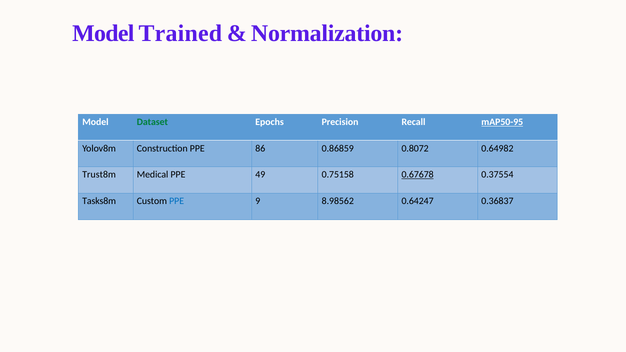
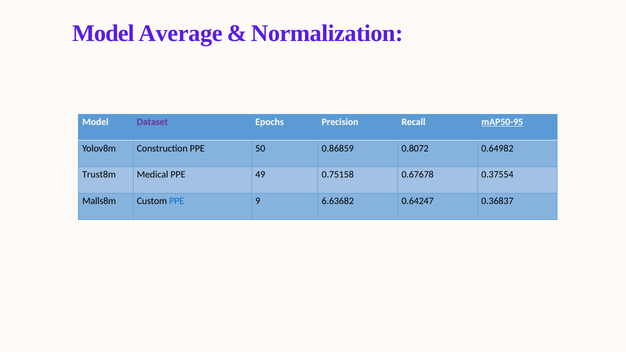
Trained: Trained -> Average
Dataset colour: green -> purple
86: 86 -> 50
0.67678 underline: present -> none
Tasks8m: Tasks8m -> Malls8m
8.98562: 8.98562 -> 6.63682
